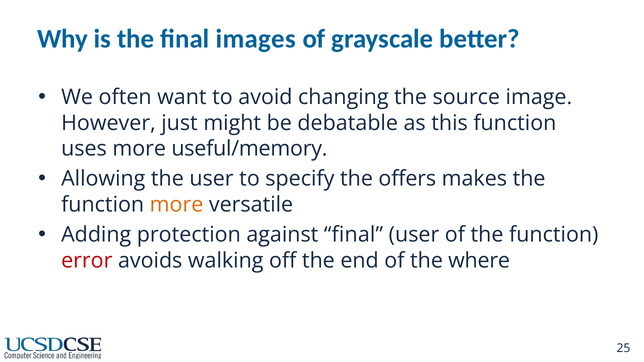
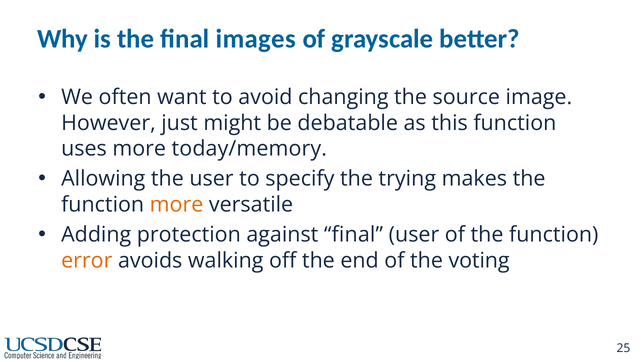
useful/memory: useful/memory -> today/memory
offers: offers -> trying
error colour: red -> orange
where: where -> voting
